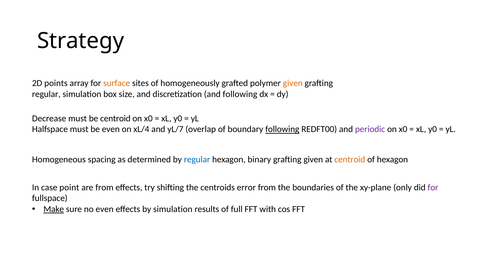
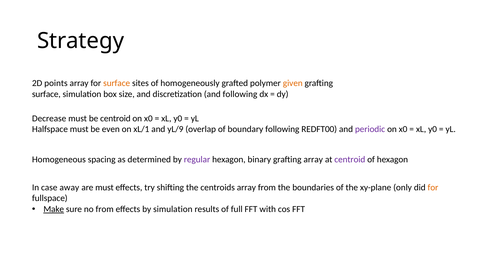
regular at (46, 94): regular -> surface
xL/4: xL/4 -> xL/1
yL/7: yL/7 -> yL/9
following at (282, 130) underline: present -> none
regular at (197, 160) colour: blue -> purple
grafting given: given -> array
centroid at (350, 160) colour: orange -> purple
point: point -> away
are from: from -> must
centroids error: error -> array
for at (433, 188) colour: purple -> orange
no even: even -> from
